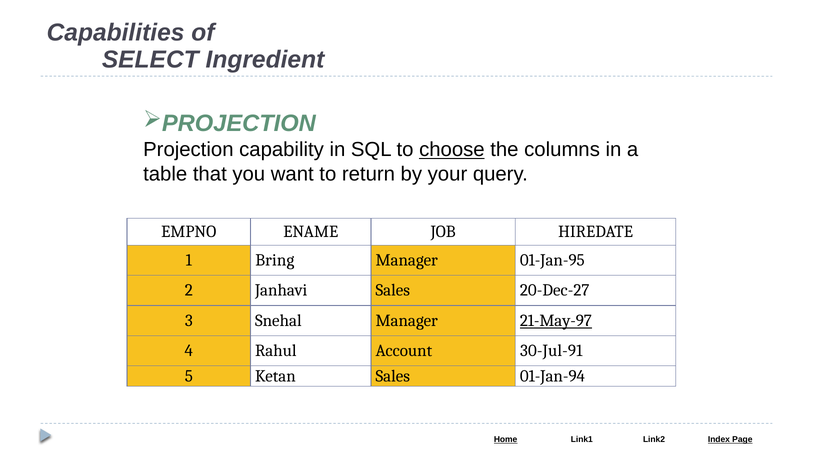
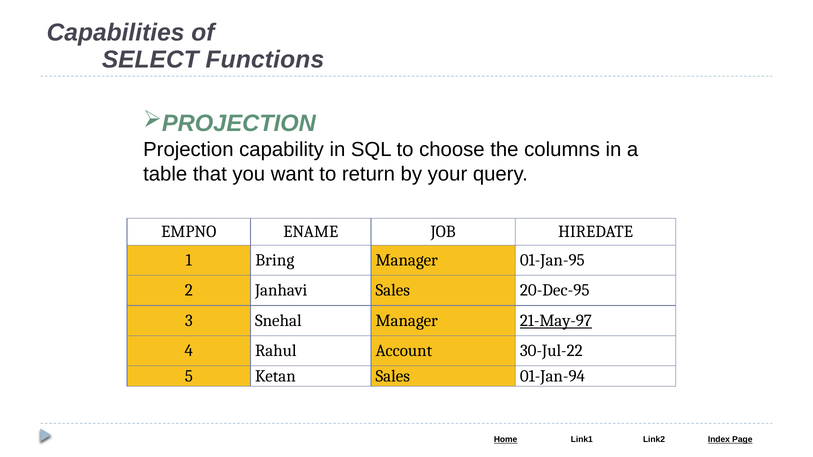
Ingredient: Ingredient -> Functions
choose underline: present -> none
20-Dec-27: 20-Dec-27 -> 20-Dec-95
30-Jul-91: 30-Jul-91 -> 30-Jul-22
